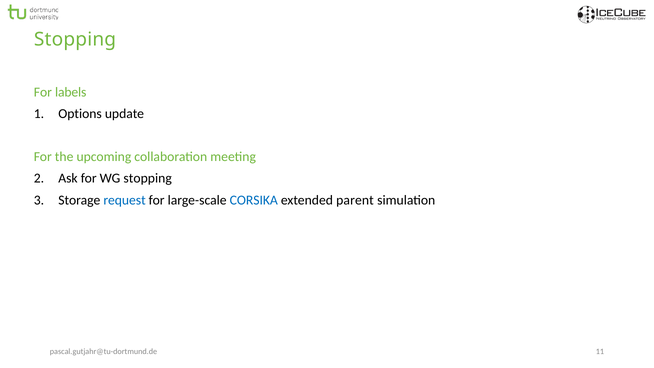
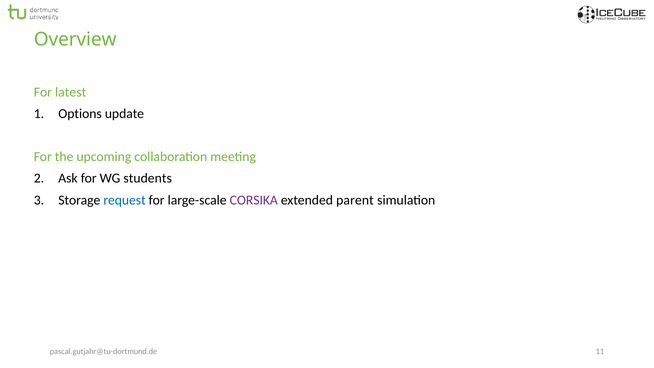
Stopping at (75, 39): Stopping -> Overview
labels: labels -> latest
WG stopping: stopping -> students
CORSIKA colour: blue -> purple
